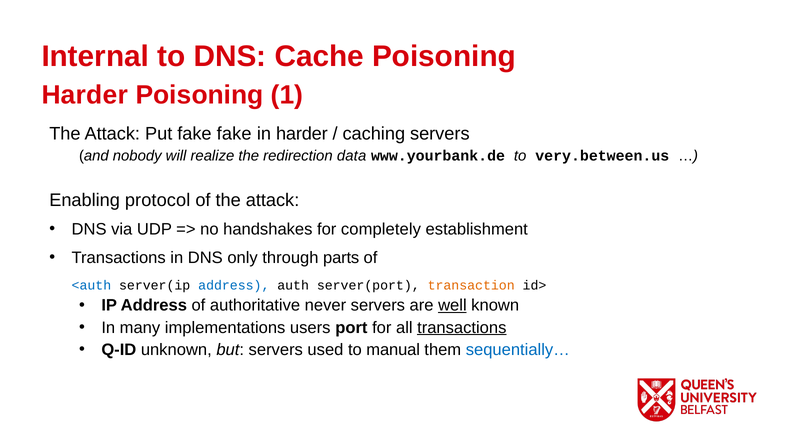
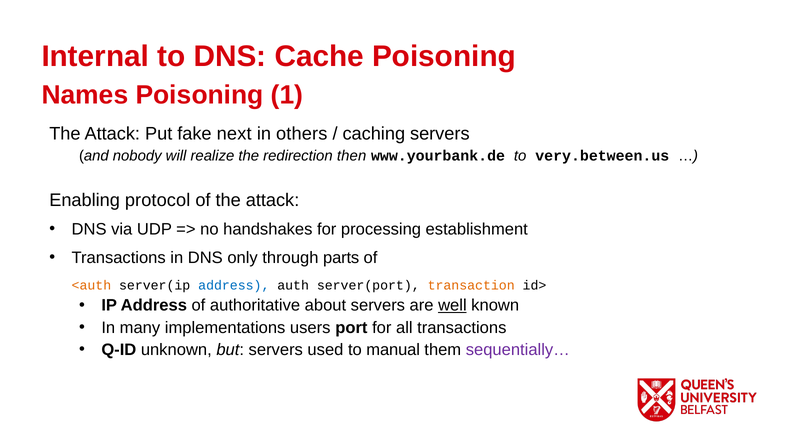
Harder at (85, 95): Harder -> Names
fake fake: fake -> next
in harder: harder -> others
data: data -> then
completely: completely -> processing
<auth colour: blue -> orange
never: never -> about
transactions at (462, 327) underline: present -> none
sequentially… colour: blue -> purple
